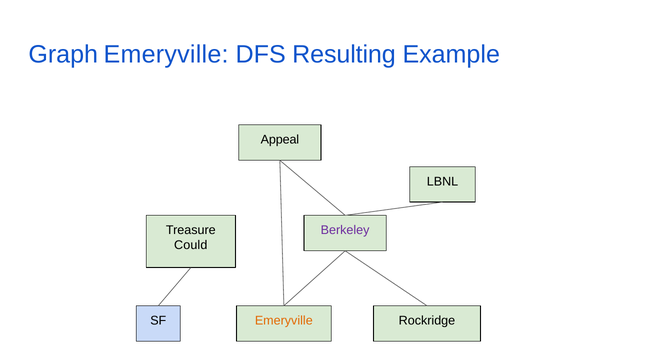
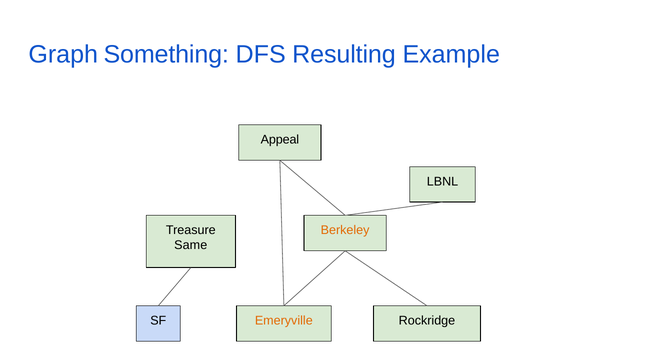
Graph Emeryville: Emeryville -> Something
Berkeley colour: purple -> orange
Could: Could -> Same
